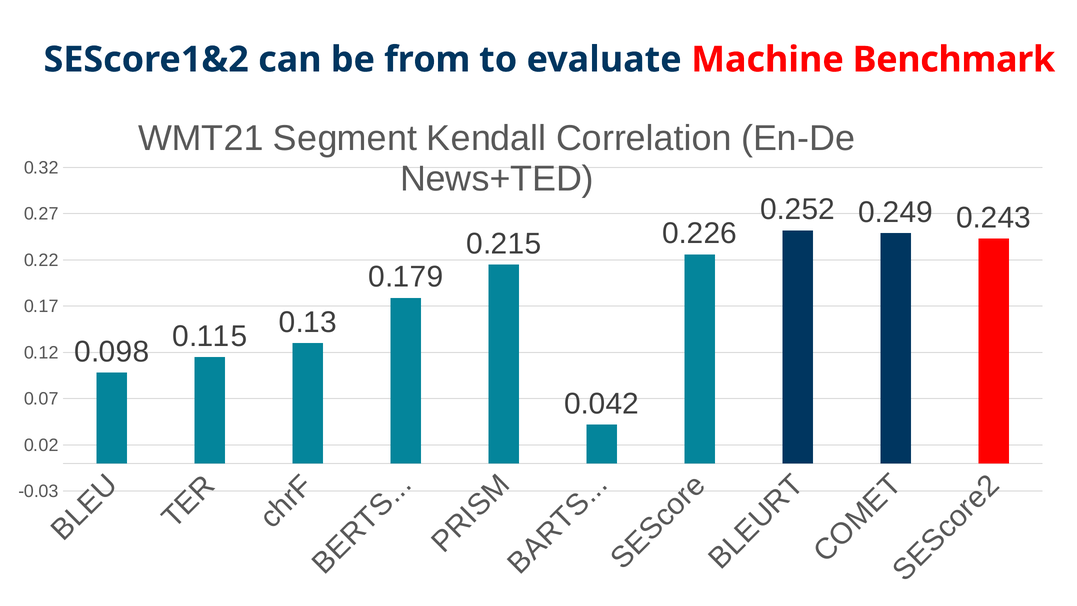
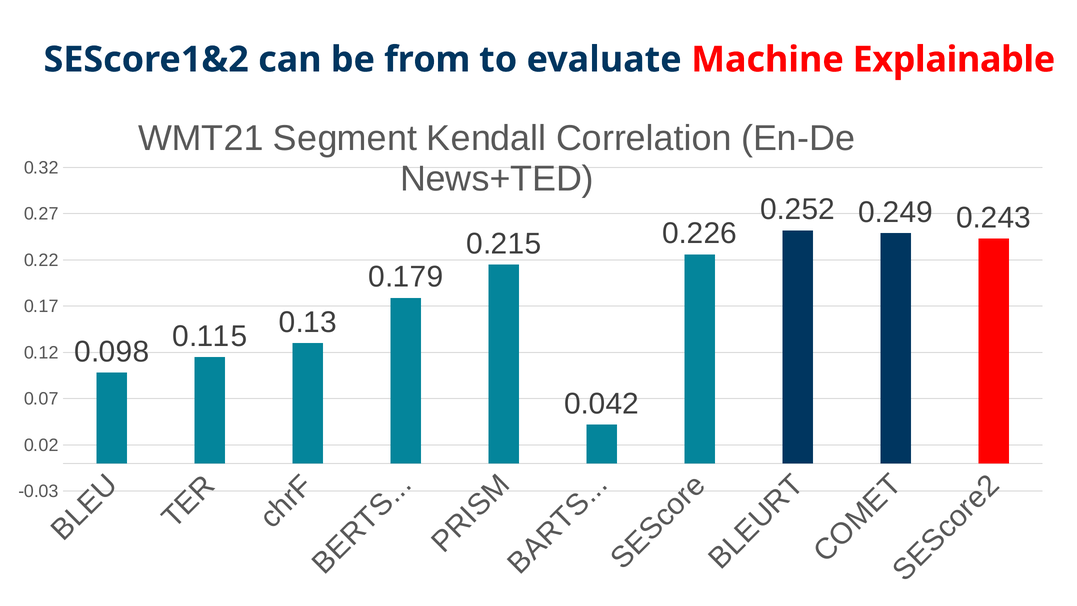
Benchmark: Benchmark -> Explainable
